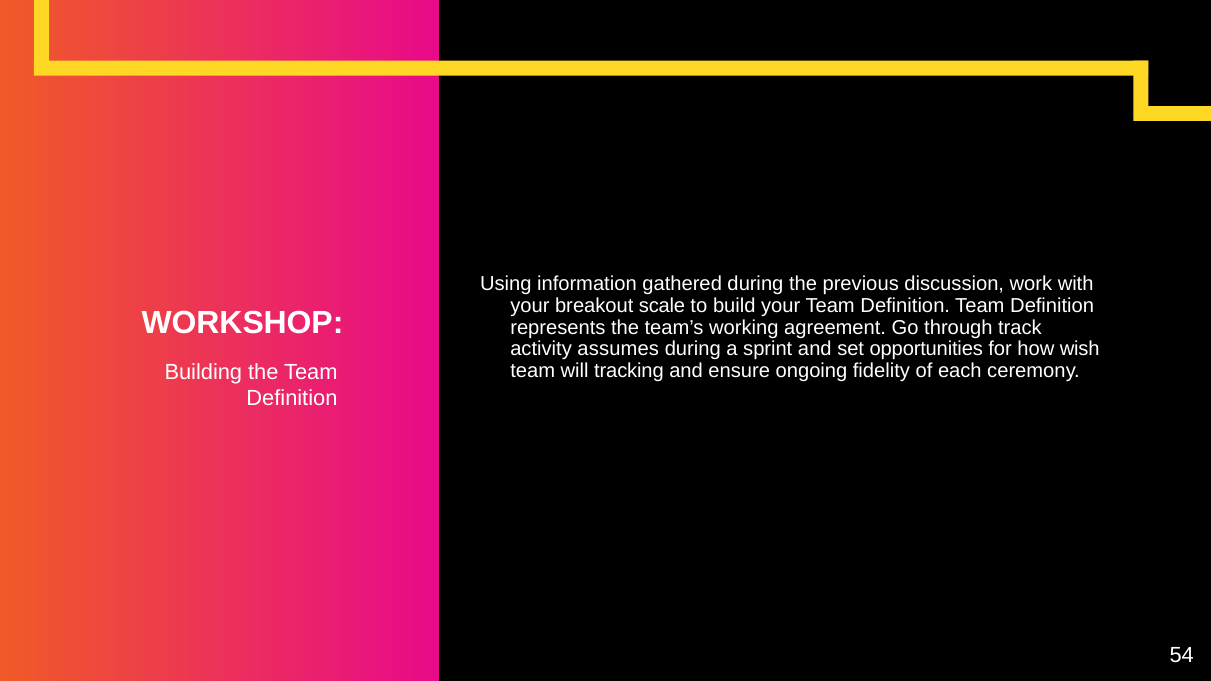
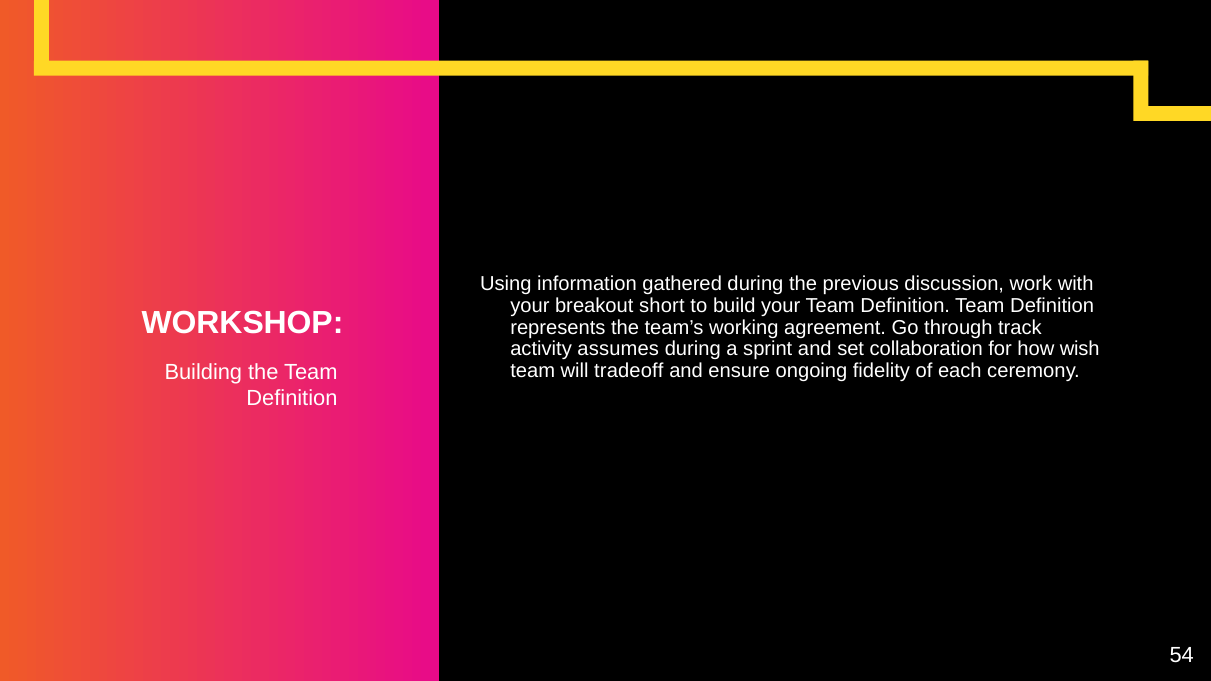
scale: scale -> short
opportunities: opportunities -> collaboration
tracking: tracking -> tradeoff
